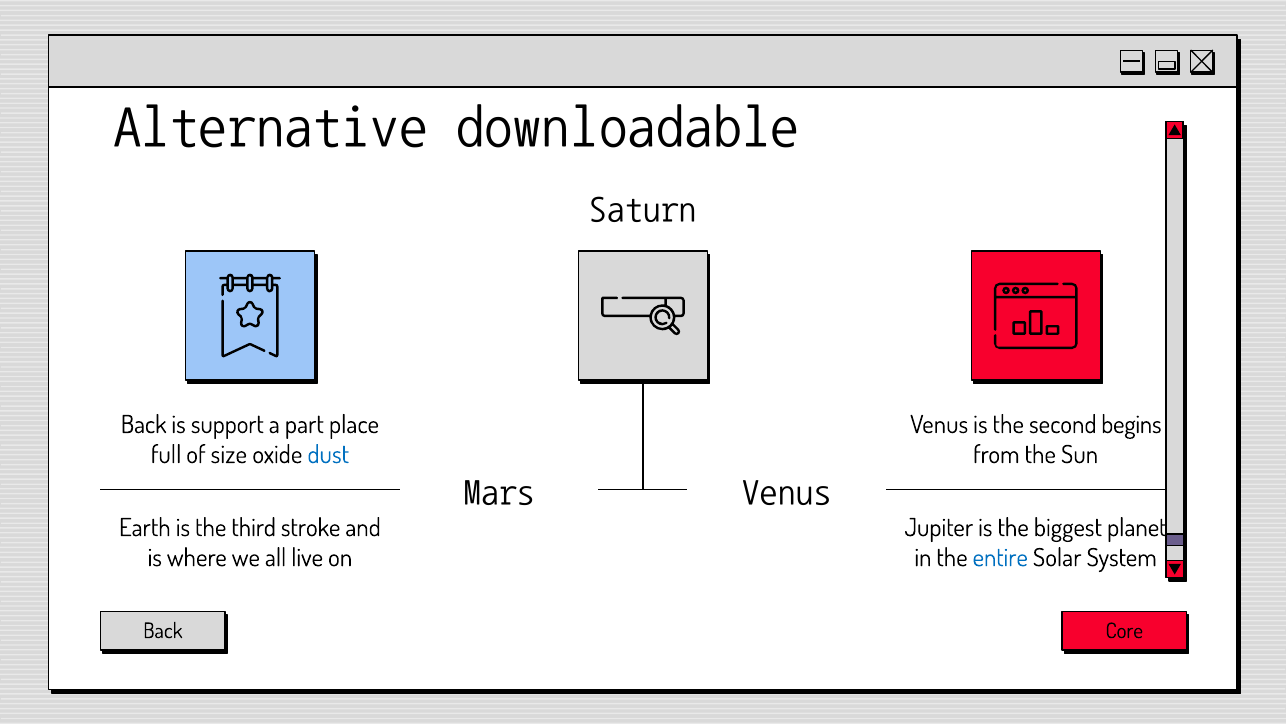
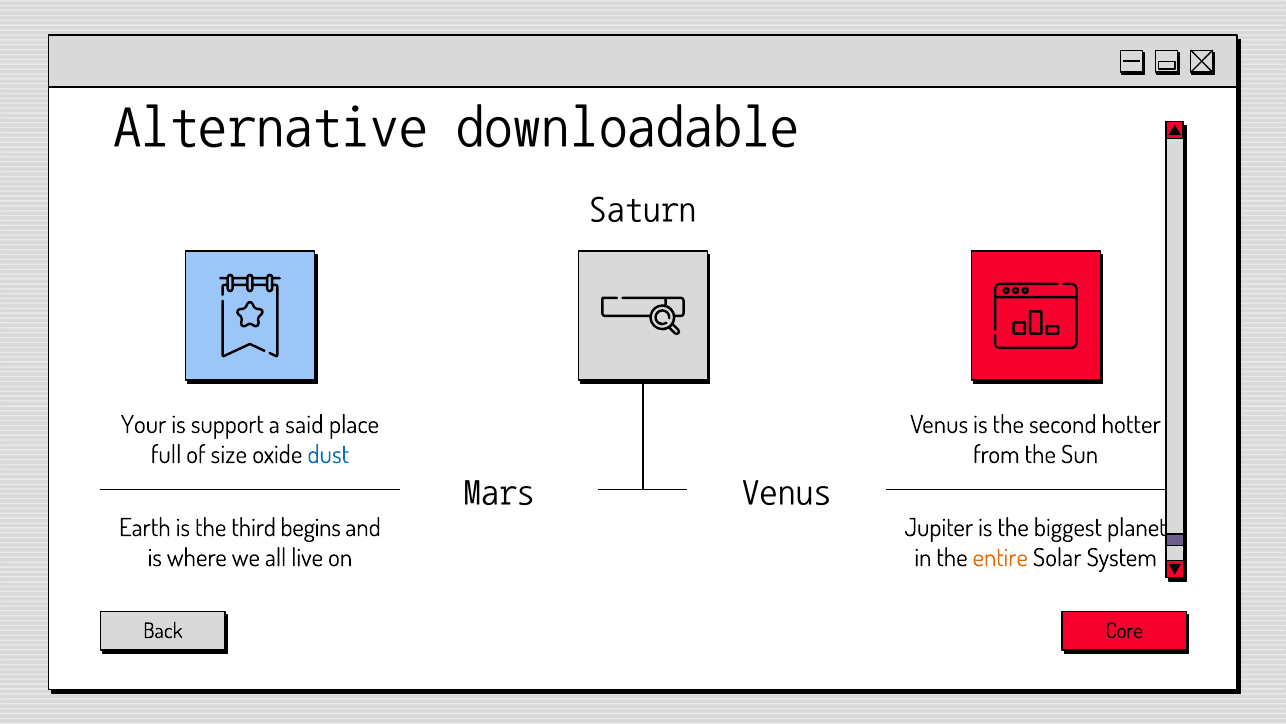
Back at (144, 424): Back -> Your
part: part -> said
begins: begins -> hotter
stroke: stroke -> begins
entire colour: blue -> orange
